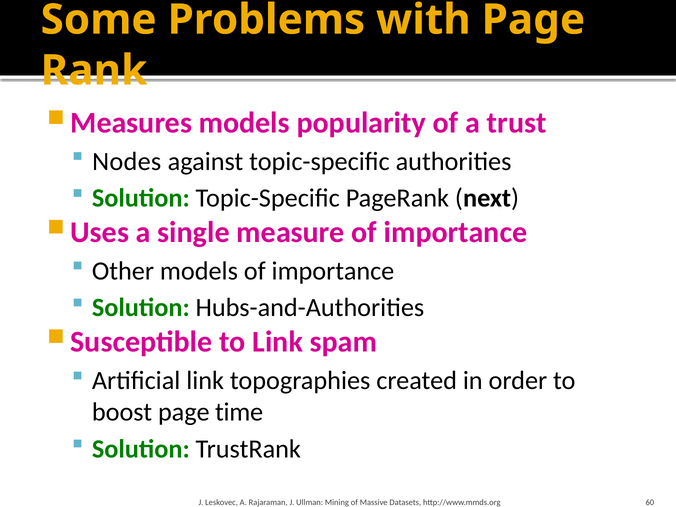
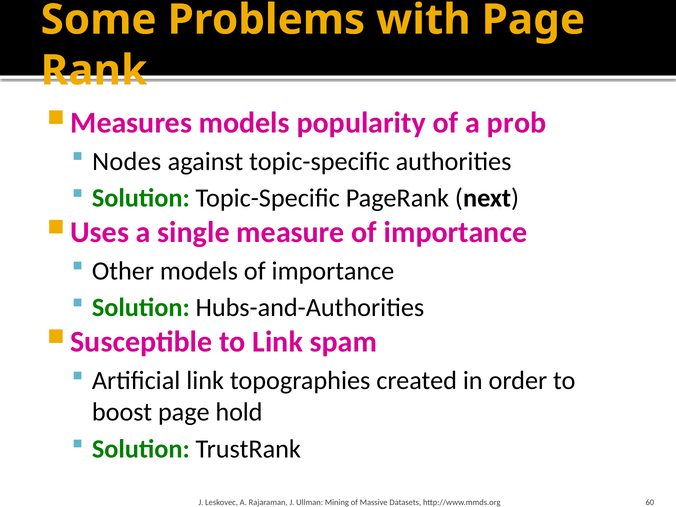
trust: trust -> prob
time: time -> hold
